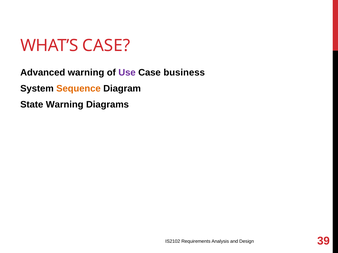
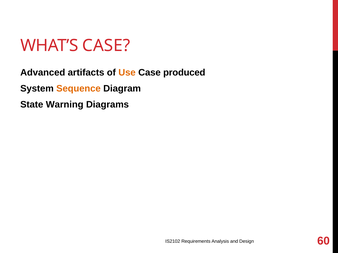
Advanced warning: warning -> artifacts
Use colour: purple -> orange
business: business -> produced
39: 39 -> 60
